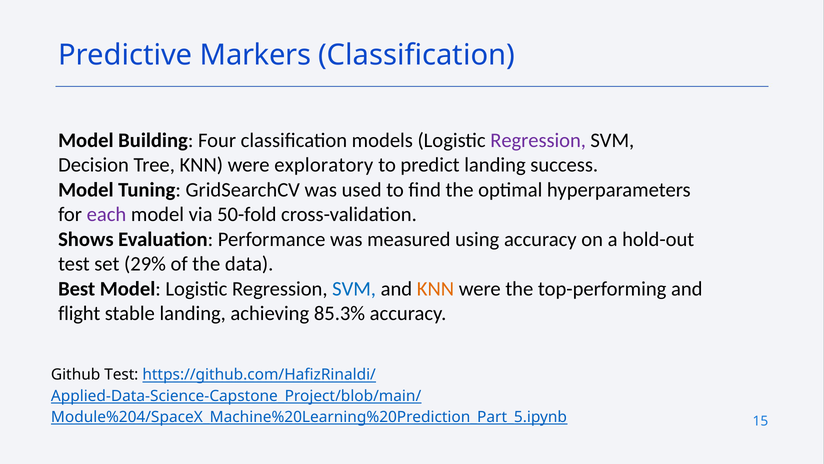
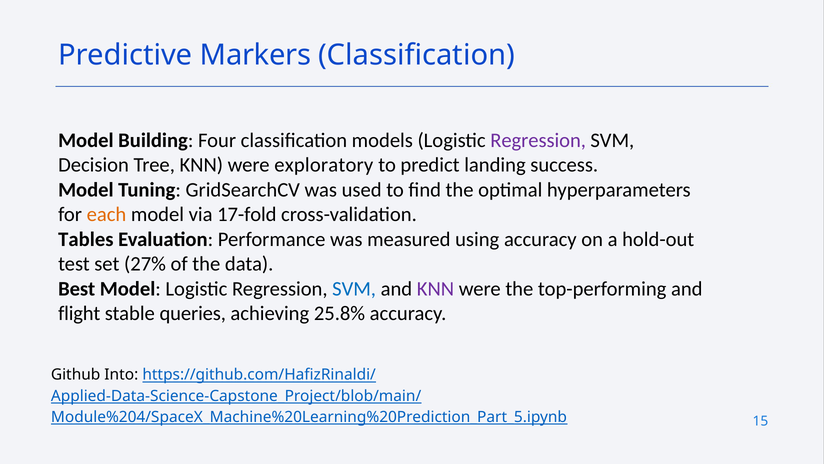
each colour: purple -> orange
50-fold: 50-fold -> 17-fold
Shows: Shows -> Tables
29%: 29% -> 27%
KNN at (435, 289) colour: orange -> purple
stable landing: landing -> queries
85.3%: 85.3% -> 25.8%
Github Test: Test -> Into
